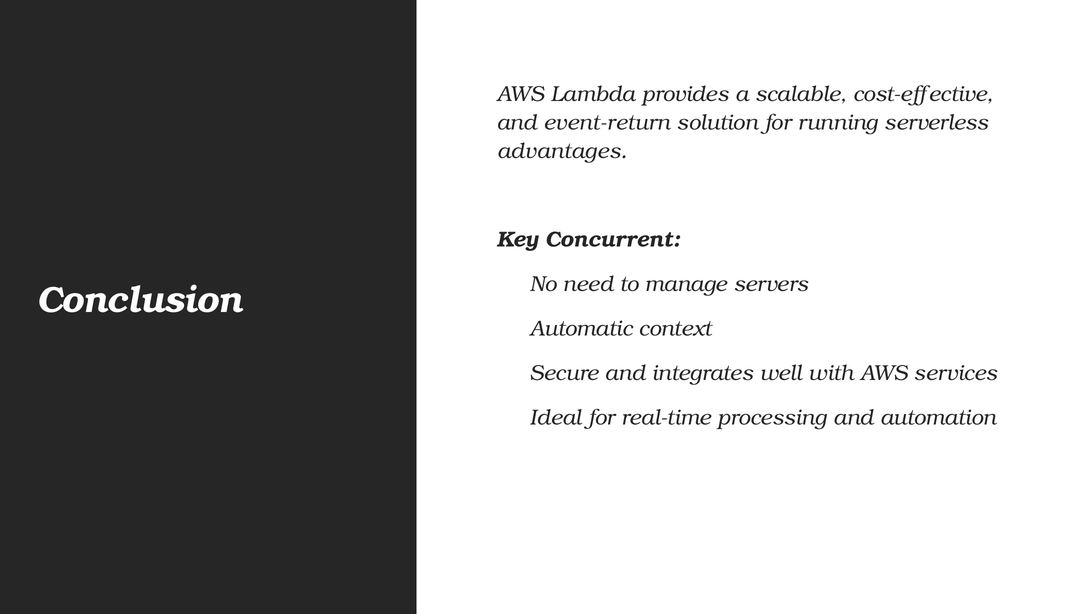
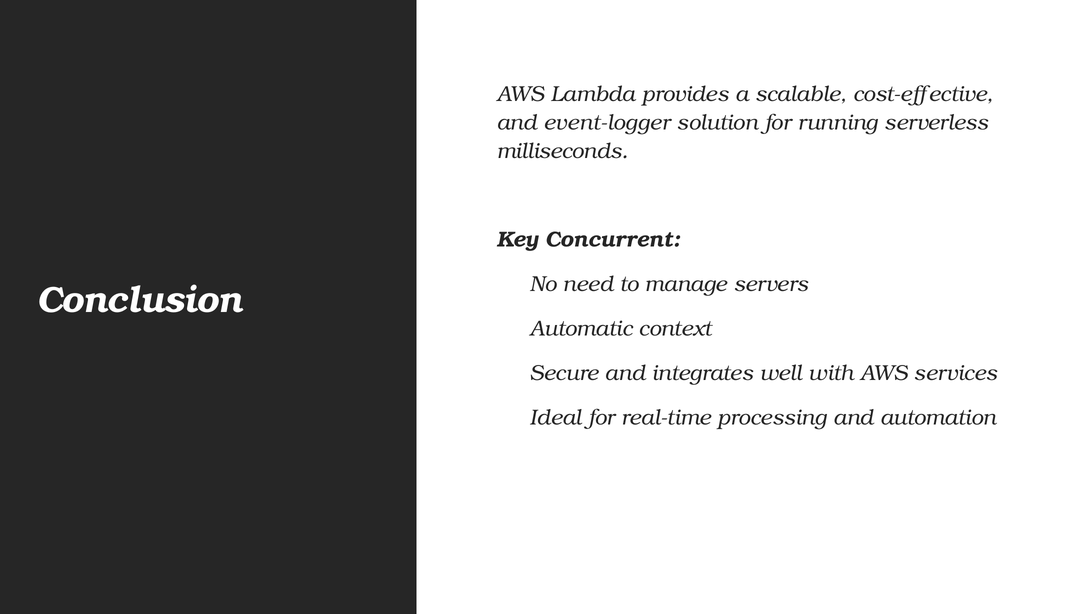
event-return: event-return -> event-logger
advantages: advantages -> milliseconds
